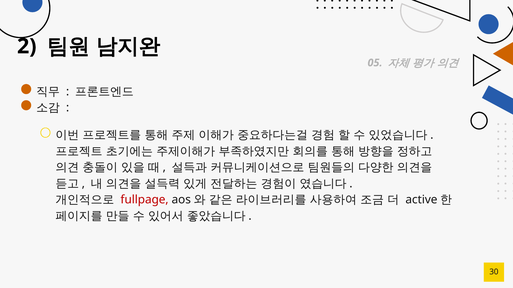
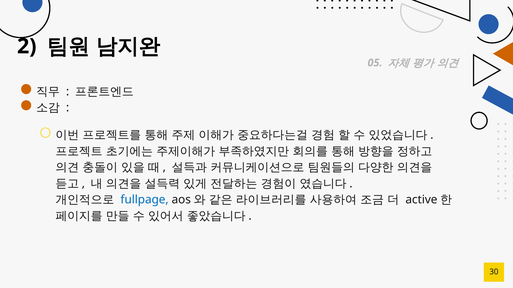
fullpage colour: red -> blue
